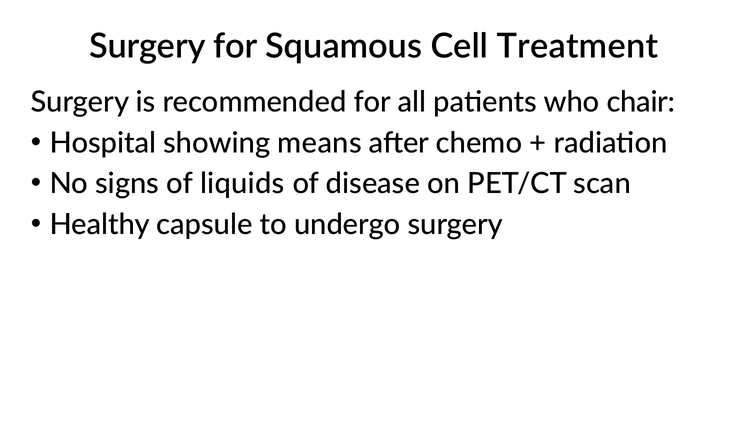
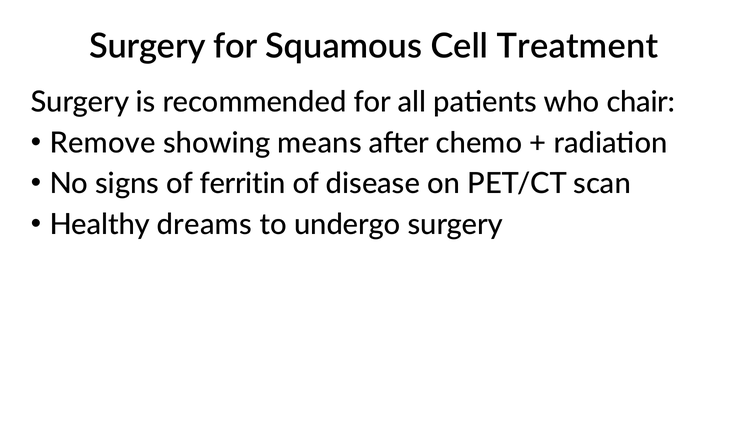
Hospital: Hospital -> Remove
liquids: liquids -> ferritin
capsule: capsule -> dreams
